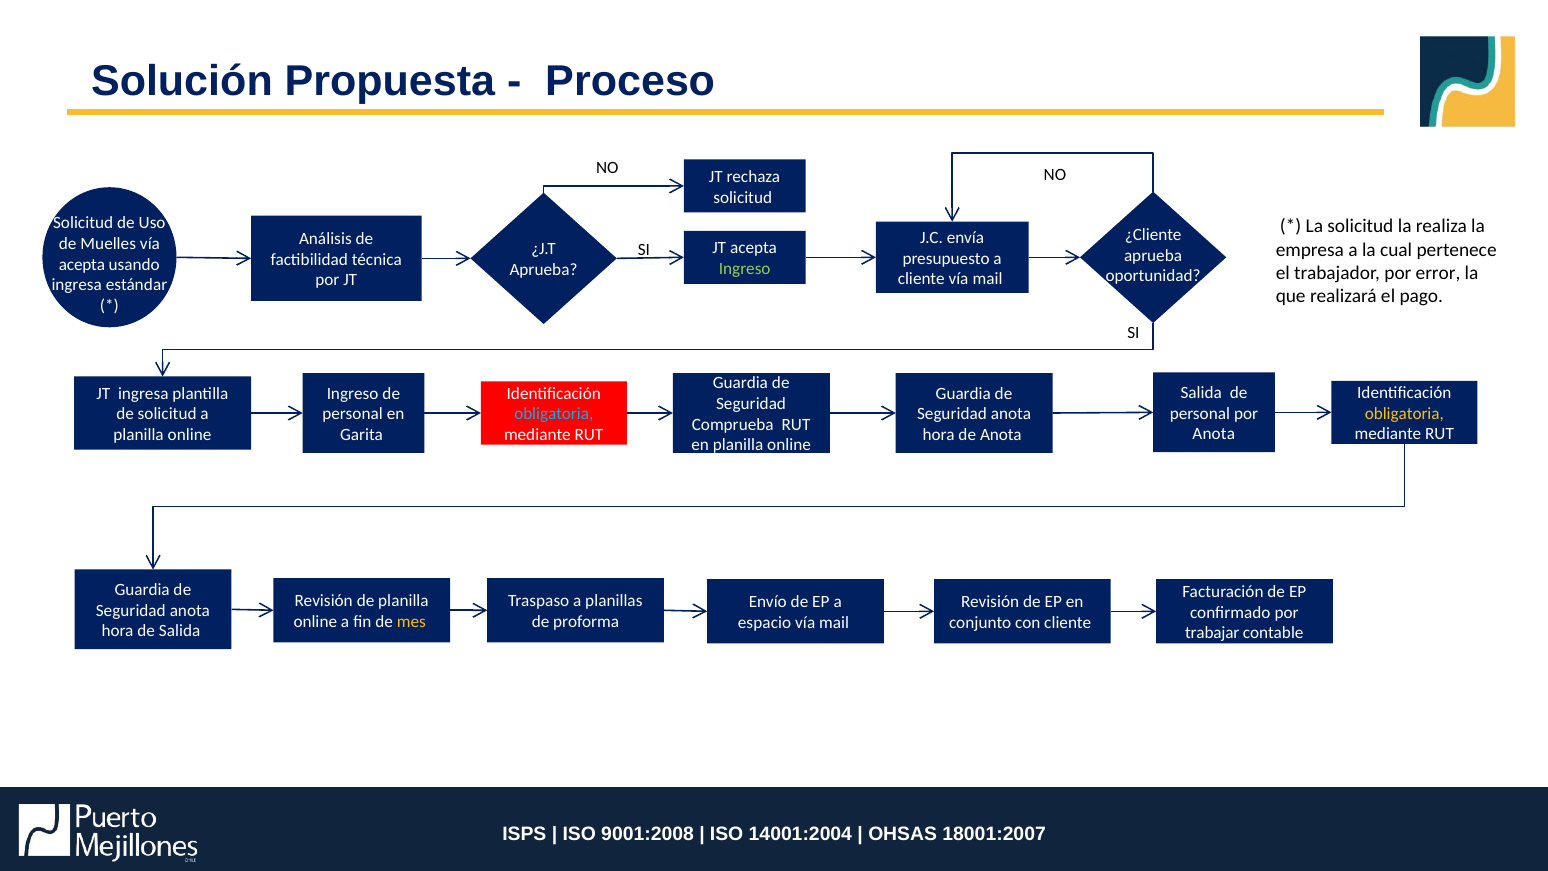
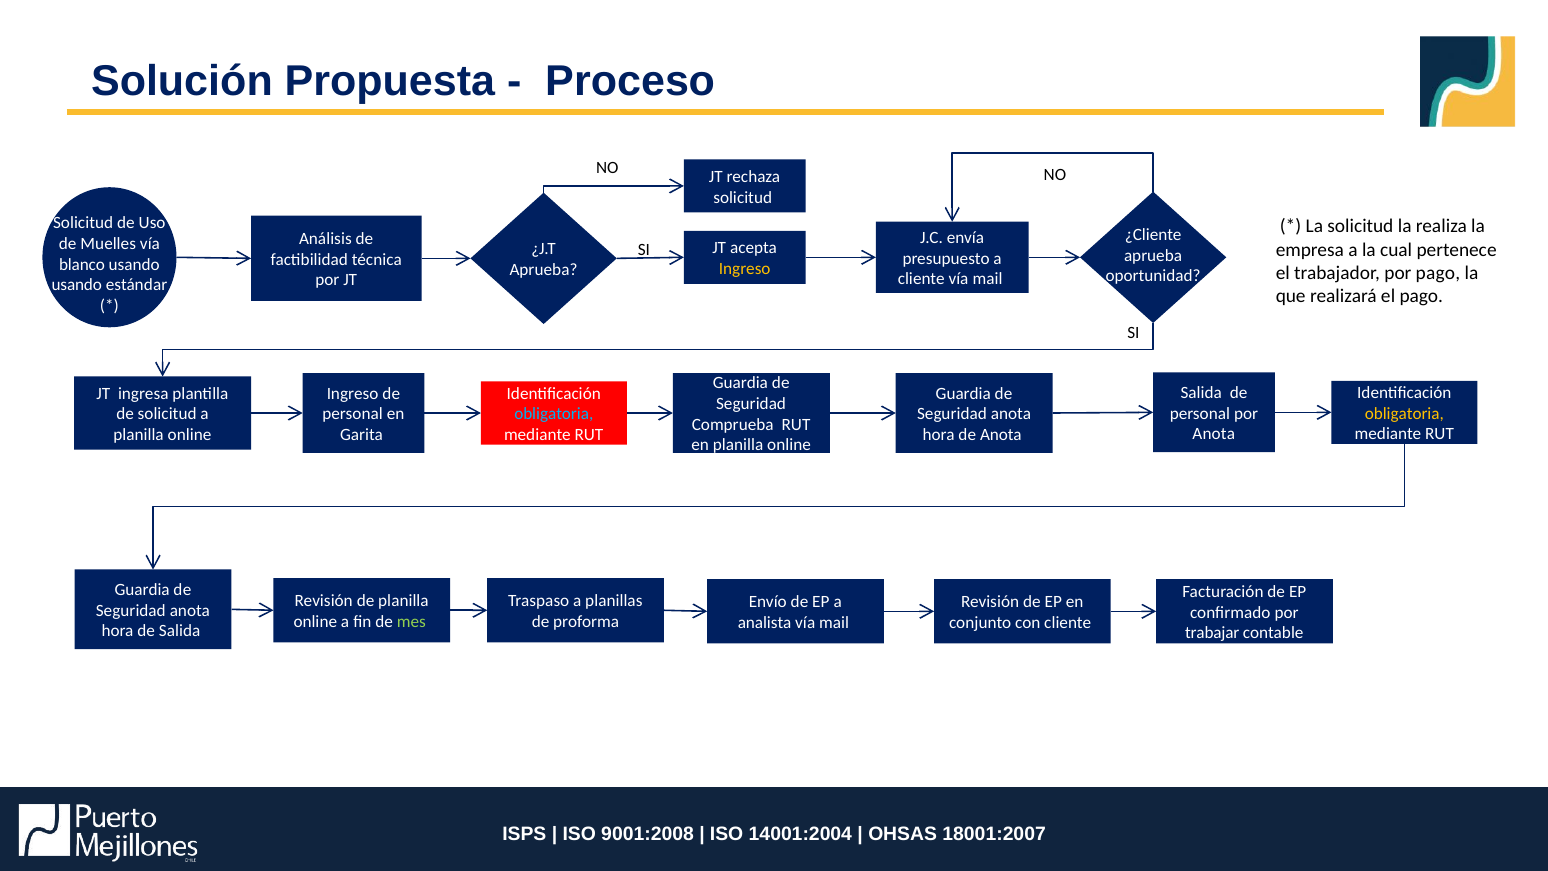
acepta at (82, 264): acepta -> blanco
Ingreso at (745, 269) colour: light green -> yellow
por error: error -> pago
ingresa at (77, 285): ingresa -> usando
mes colour: yellow -> light green
espacio: espacio -> analista
